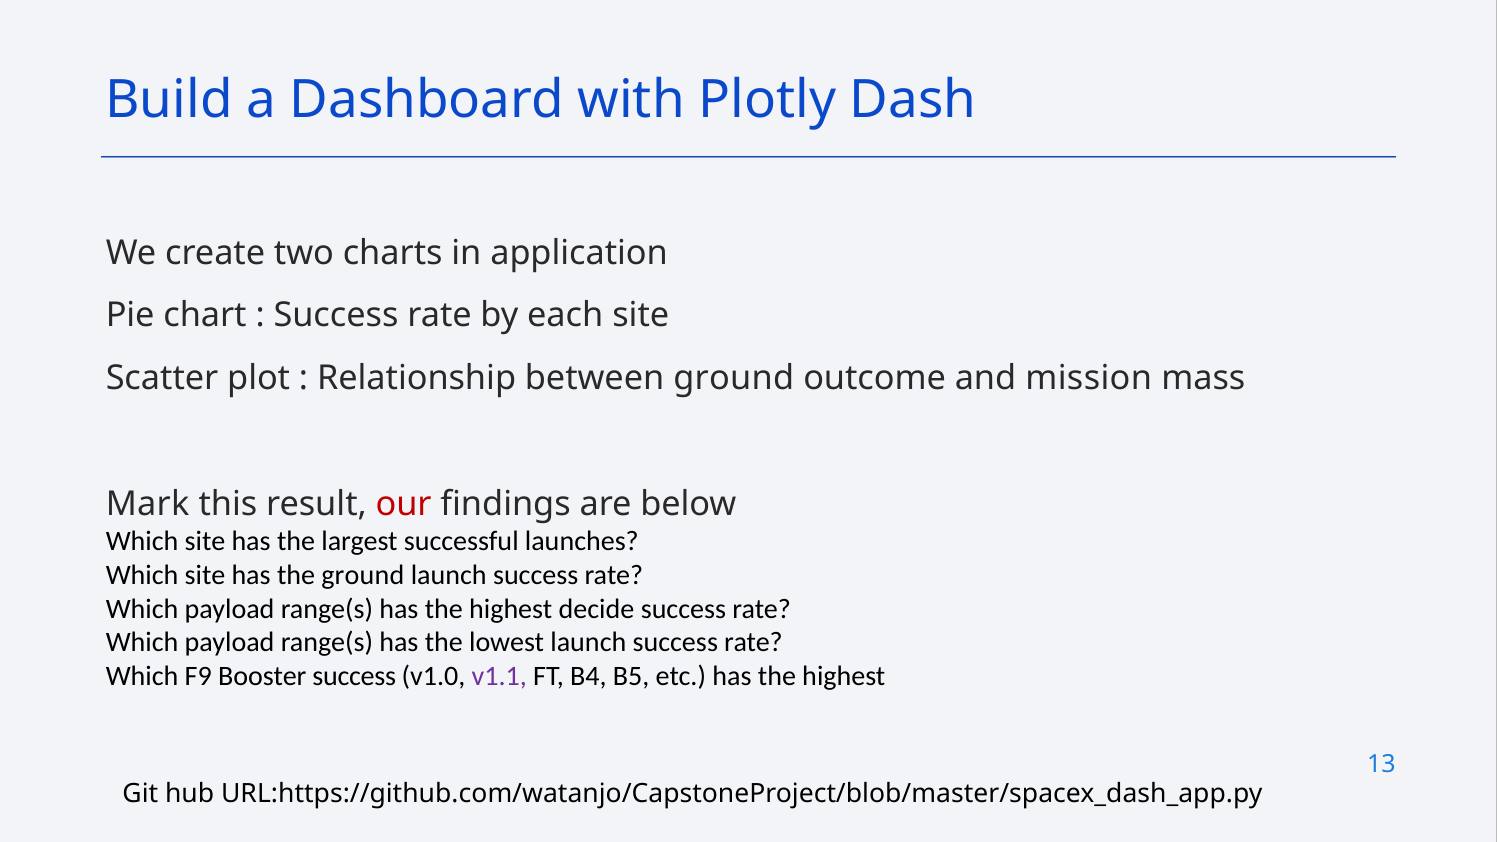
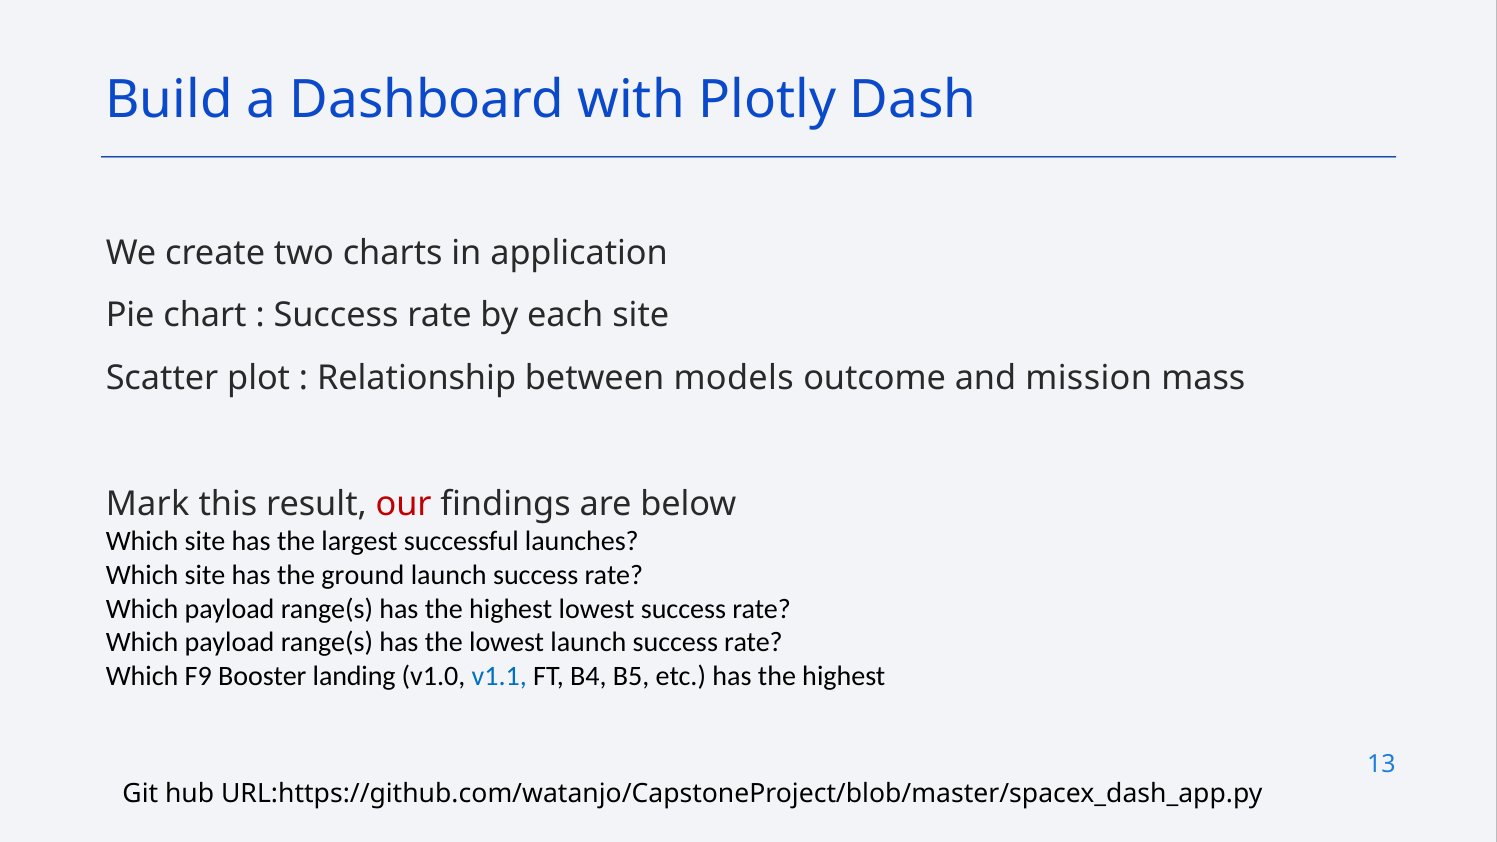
between ground: ground -> models
highest decide: decide -> lowest
Booster success: success -> landing
v1.1 colour: purple -> blue
